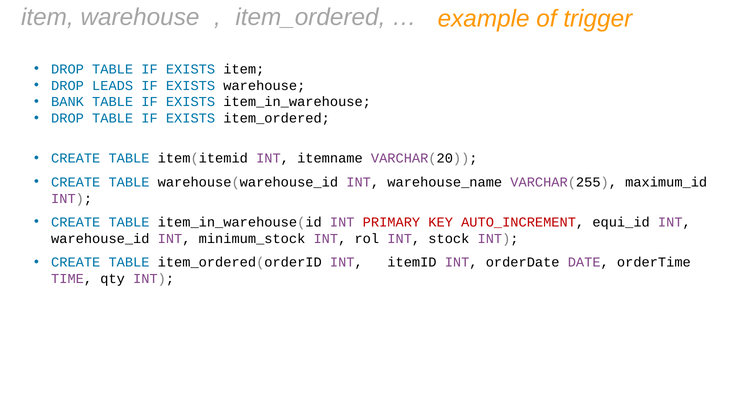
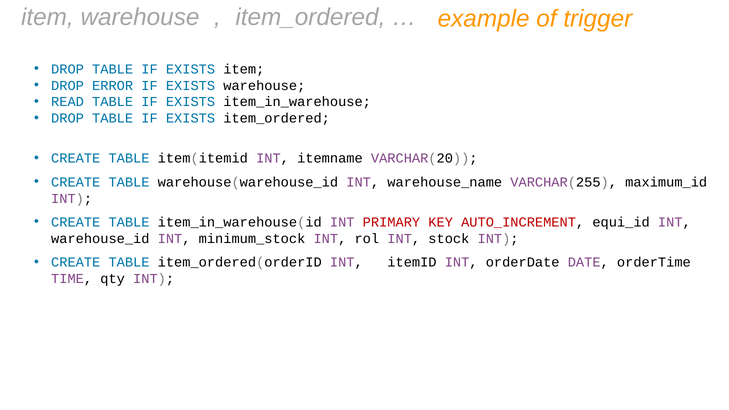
LEADS: LEADS -> ERROR
BANK: BANK -> READ
